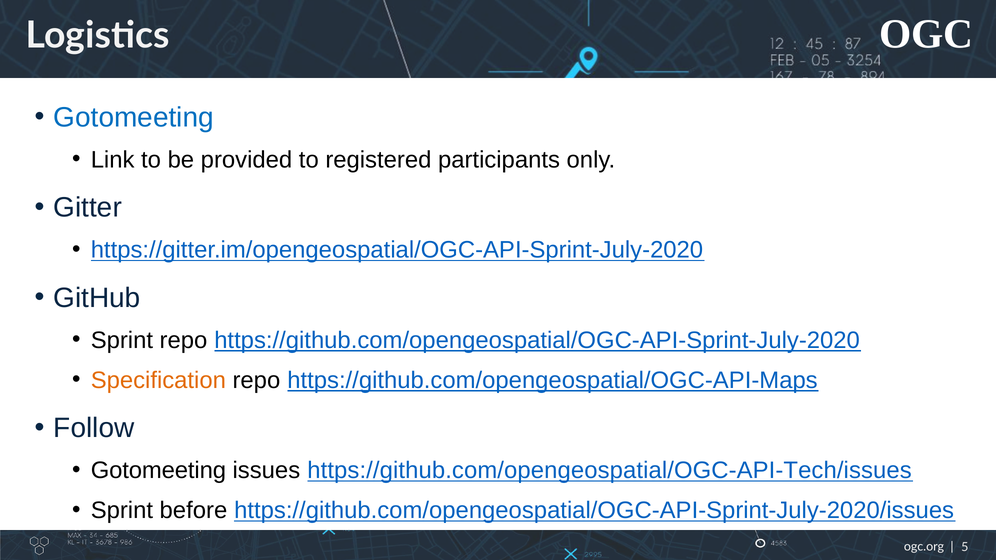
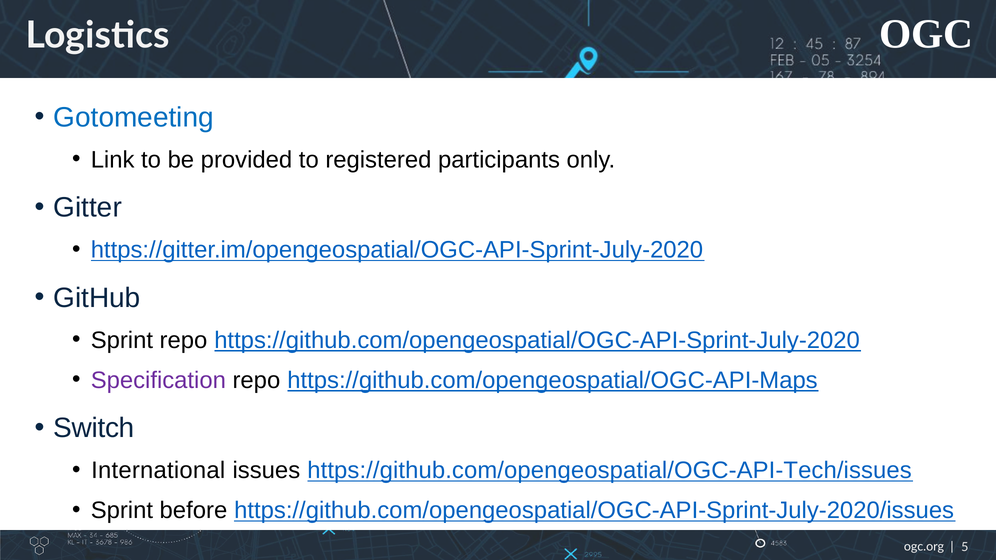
Specification colour: orange -> purple
Follow: Follow -> Switch
Gotomeeting at (158, 471): Gotomeeting -> International
